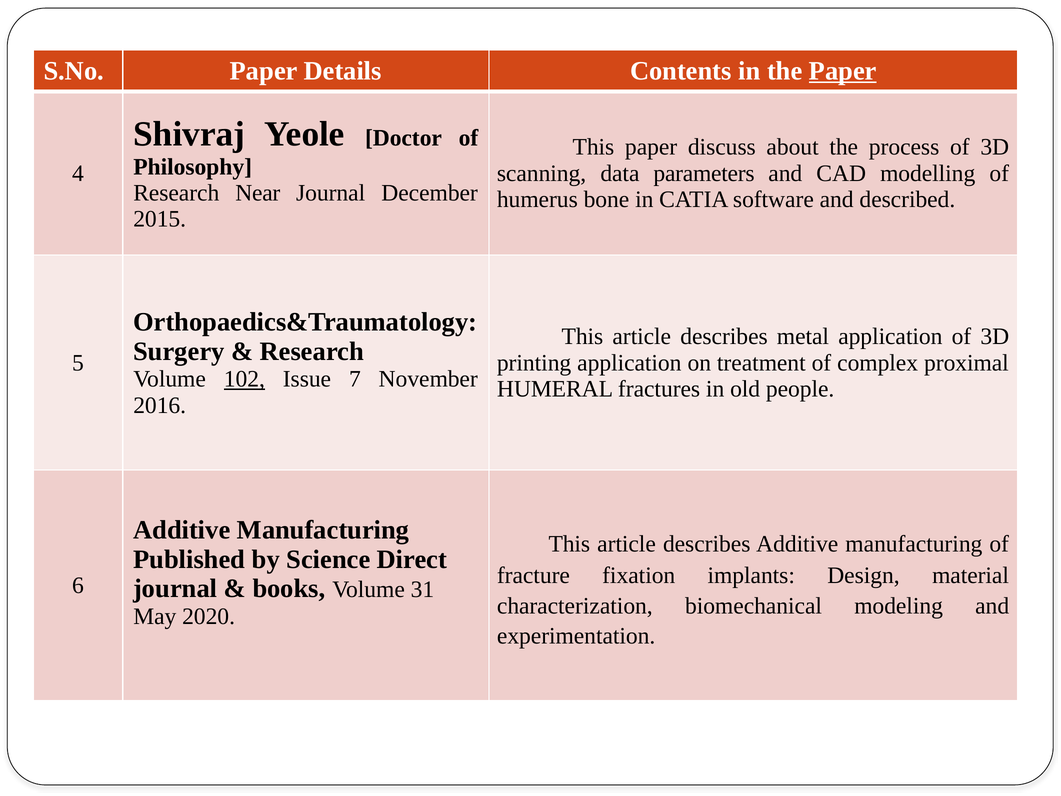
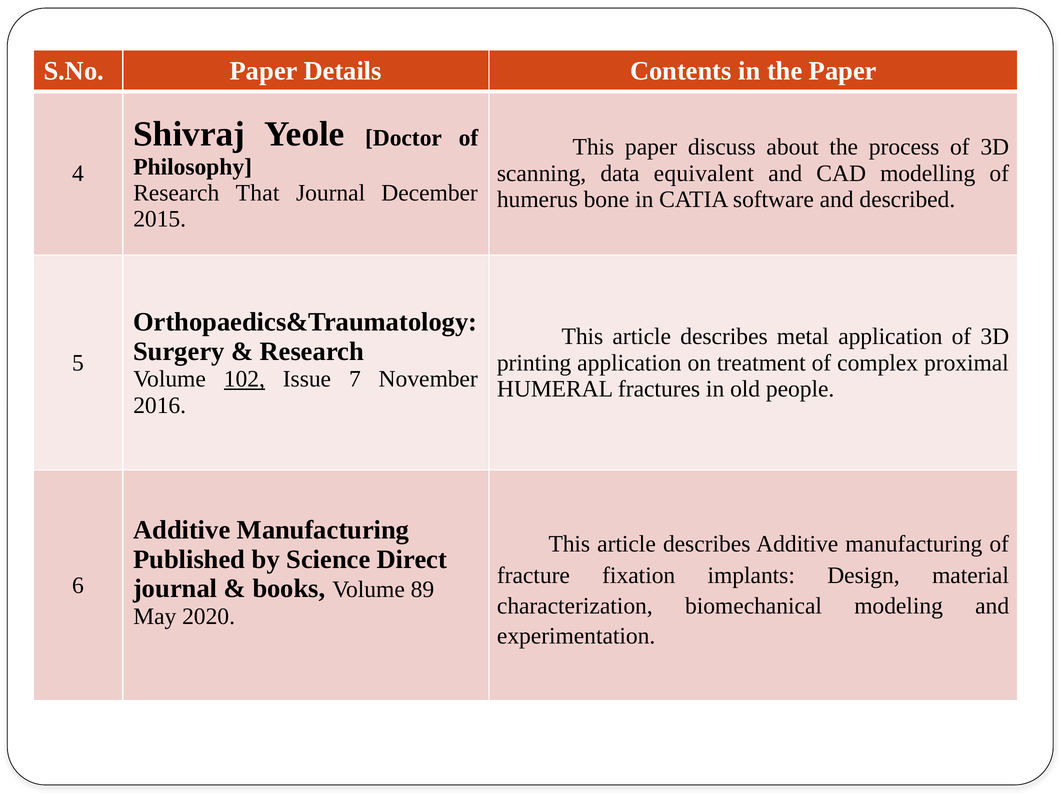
Paper at (843, 71) underline: present -> none
parameters: parameters -> equivalent
Near: Near -> That
31: 31 -> 89
